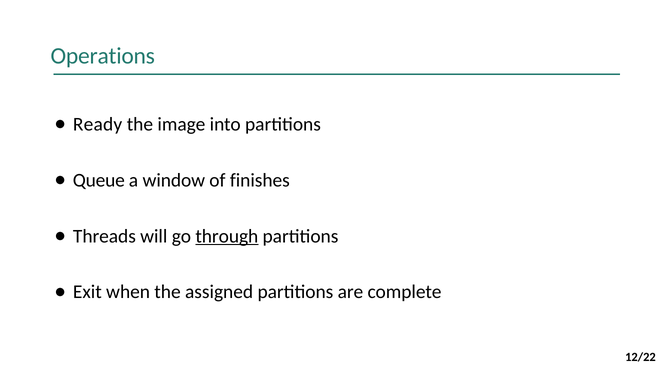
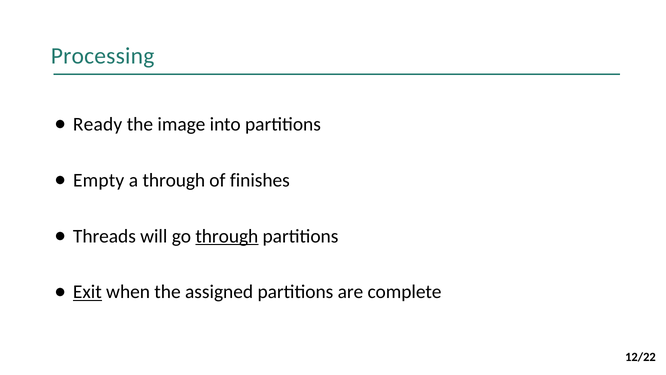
Operations: Operations -> Processing
Queue: Queue -> Empty
a window: window -> through
Exit underline: none -> present
